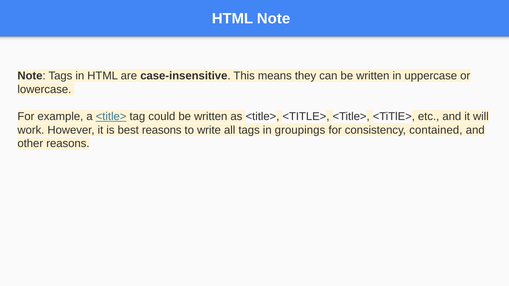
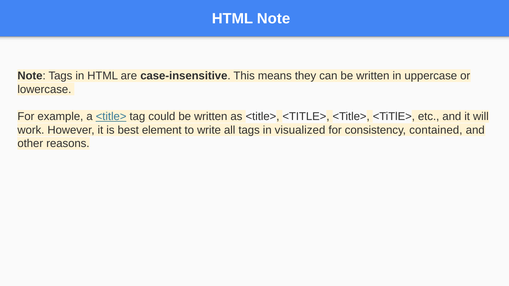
best reasons: reasons -> element
groupings: groupings -> visualized
